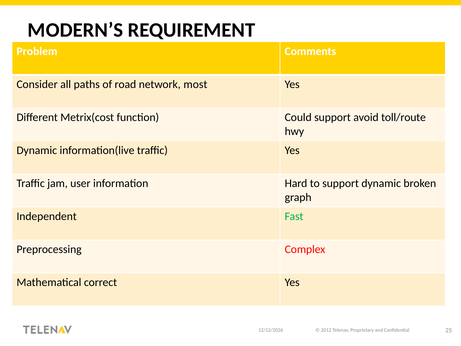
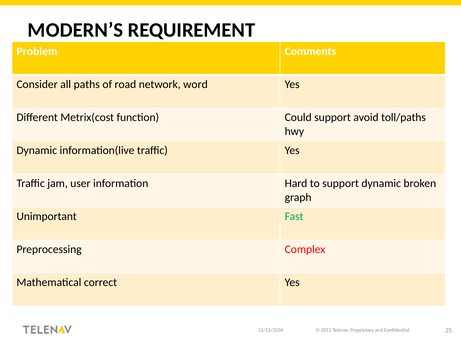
most: most -> word
toll/route: toll/route -> toll/paths
Independent: Independent -> Unimportant
